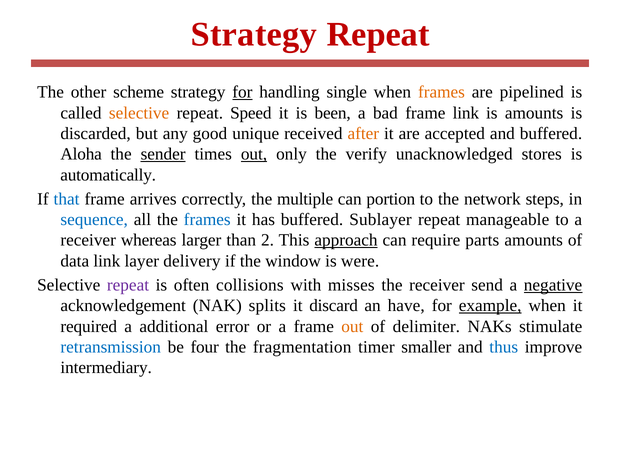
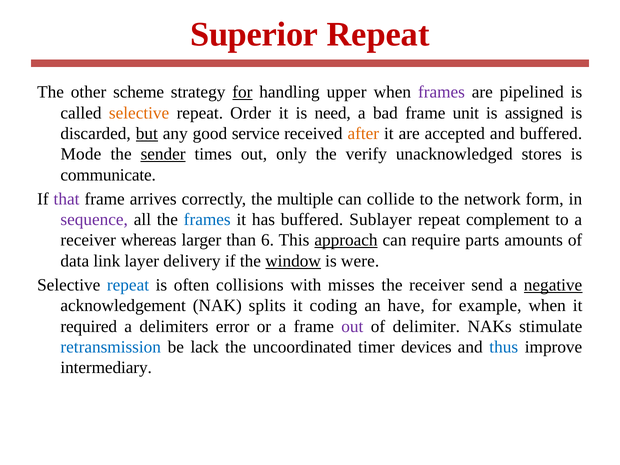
Strategy at (254, 34): Strategy -> Superior
single: single -> upper
frames at (441, 92) colour: orange -> purple
Speed: Speed -> Order
been: been -> need
frame link: link -> unit
is amounts: amounts -> assigned
but underline: none -> present
unique: unique -> service
Aloha: Aloha -> Mode
out at (254, 154) underline: present -> none
automatically: automatically -> communicate
that colour: blue -> purple
portion: portion -> collide
steps: steps -> form
sequence colour: blue -> purple
manageable: manageable -> complement
2: 2 -> 6
window underline: none -> present
repeat at (128, 285) colour: purple -> blue
discard: discard -> coding
example underline: present -> none
additional: additional -> delimiters
out at (352, 326) colour: orange -> purple
four: four -> lack
fragmentation: fragmentation -> uncoordinated
smaller: smaller -> devices
